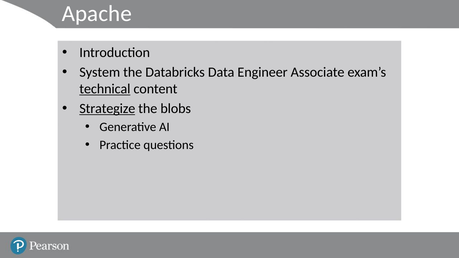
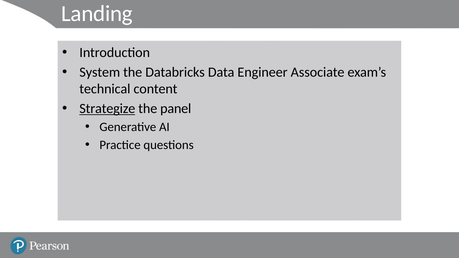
Apache: Apache -> Landing
technical underline: present -> none
blobs: blobs -> panel
